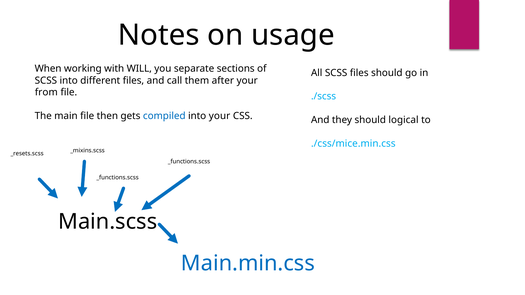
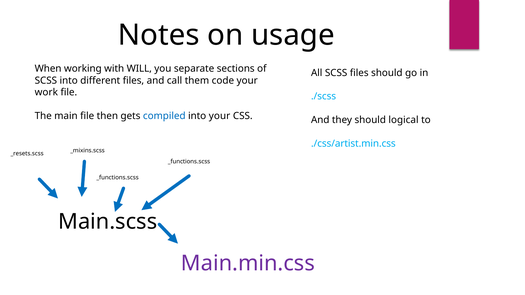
after: after -> code
from: from -> work
./css/mice.min.css: ./css/mice.min.css -> ./css/artist.min.css
Main.min.css colour: blue -> purple
